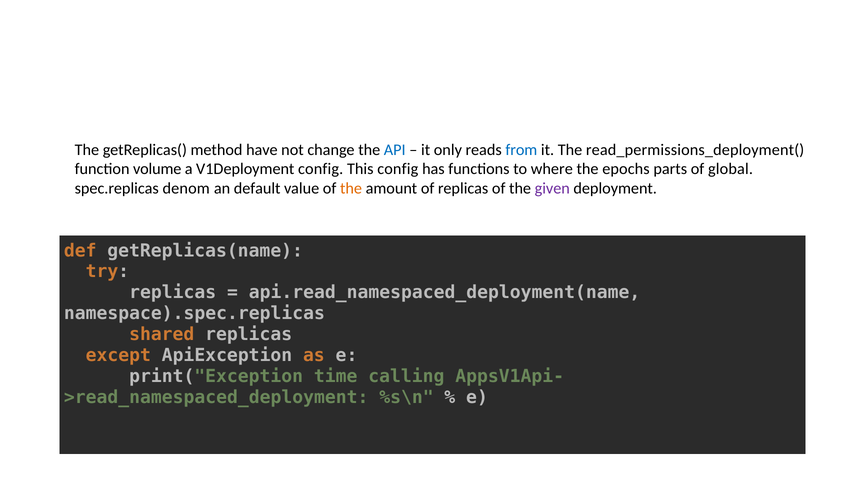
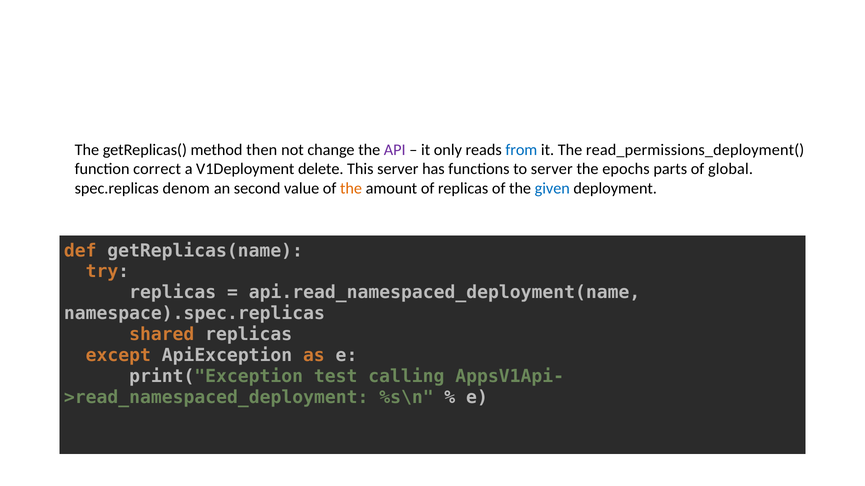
have: have -> then
API colour: blue -> purple
volume: volume -> correct
V1Deployment config: config -> delete
This config: config -> server
to where: where -> server
default: default -> second
given colour: purple -> blue
time: time -> test
